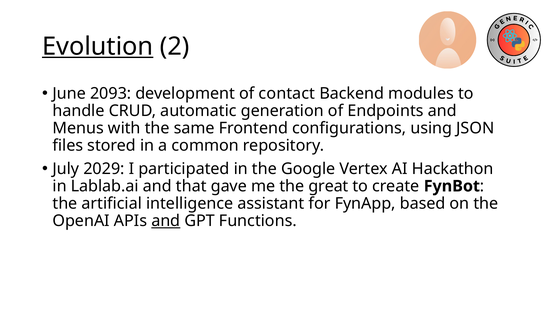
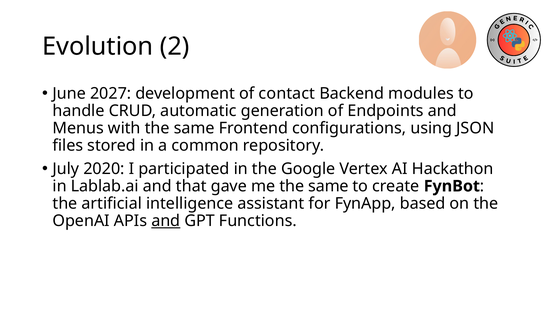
Evolution underline: present -> none
2093: 2093 -> 2027
2029: 2029 -> 2020
me the great: great -> same
